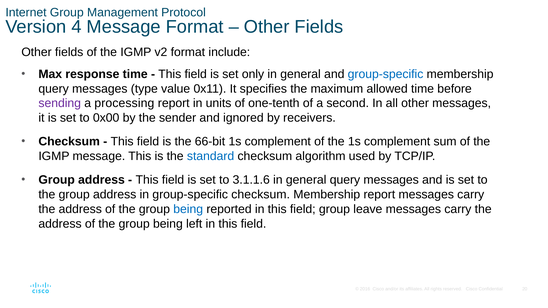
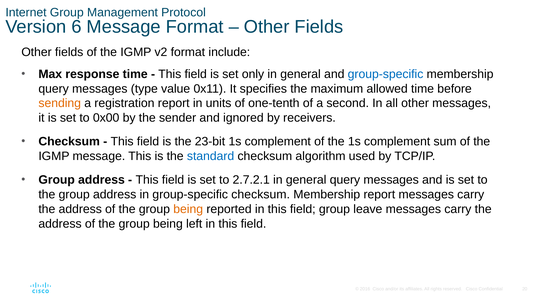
4: 4 -> 6
sending colour: purple -> orange
processing: processing -> registration
66-bit: 66-bit -> 23-bit
3.1.1.6: 3.1.1.6 -> 2.7.2.1
being at (188, 209) colour: blue -> orange
